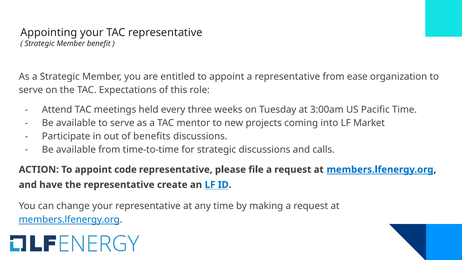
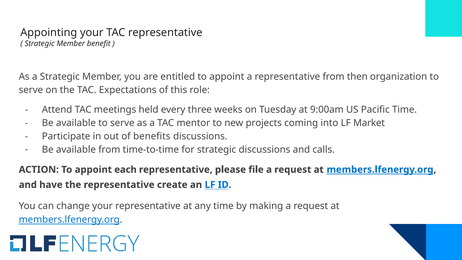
ease: ease -> then
3:00am: 3:00am -> 9:00am
code: code -> each
